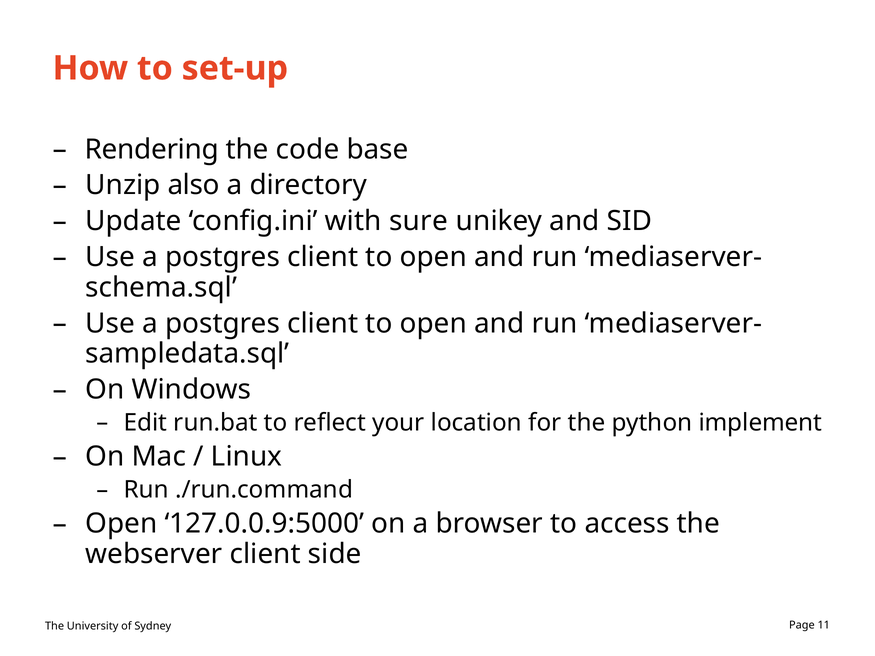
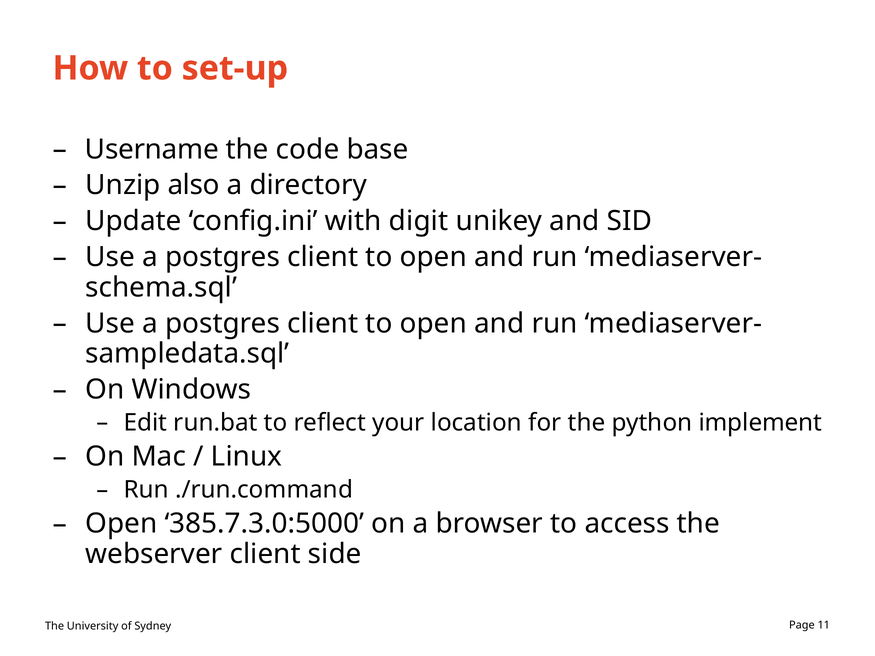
Rendering: Rendering -> Username
sure: sure -> digit
127.0.0.9:5000: 127.0.0.9:5000 -> 385.7.3.0:5000
